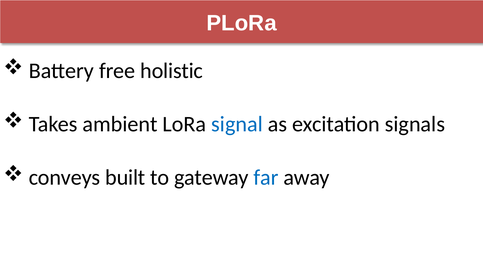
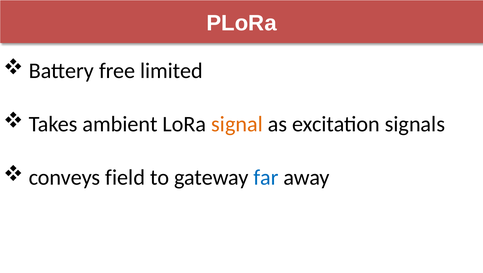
holistic: holistic -> limited
signal colour: blue -> orange
built: built -> field
